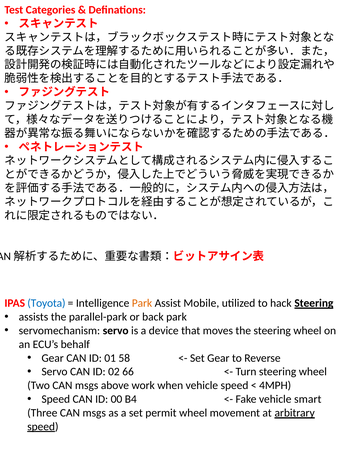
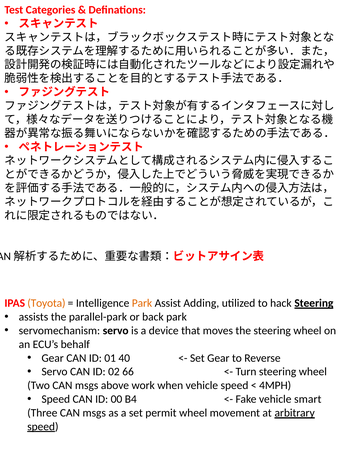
Toyota colour: blue -> orange
Mobile: Mobile -> Adding
58: 58 -> 40
